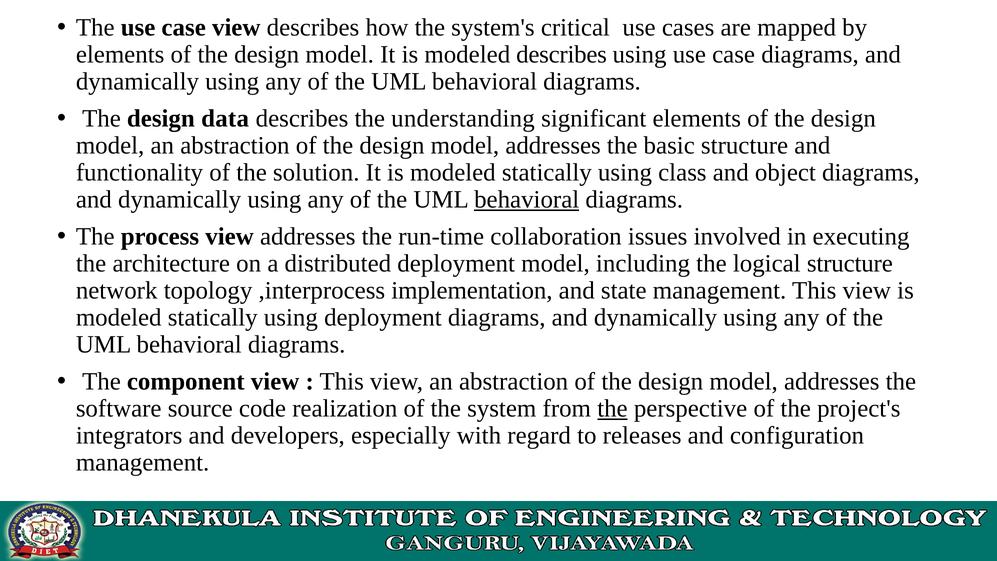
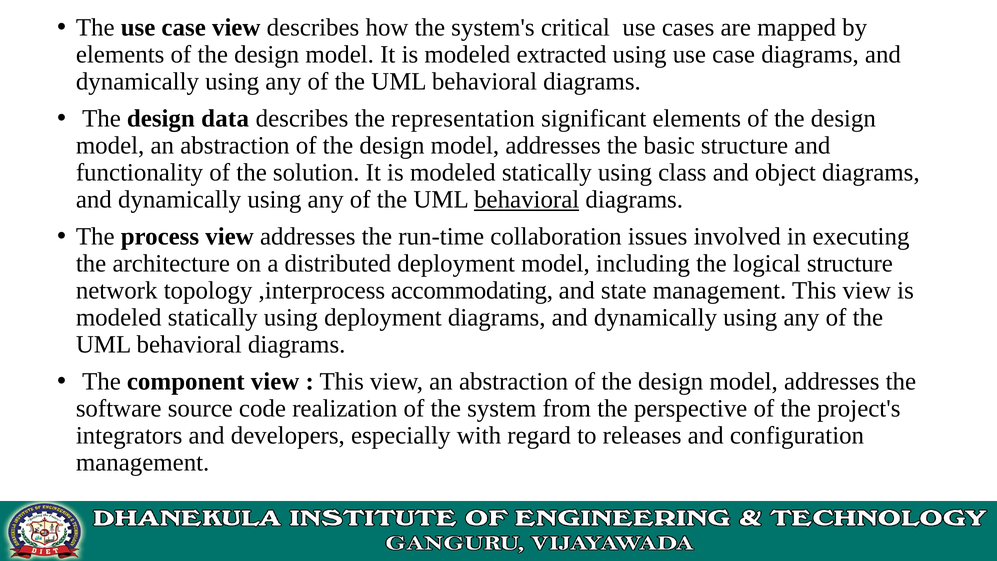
modeled describes: describes -> extracted
understanding: understanding -> representation
implementation: implementation -> accommodating
the at (612, 408) underline: present -> none
